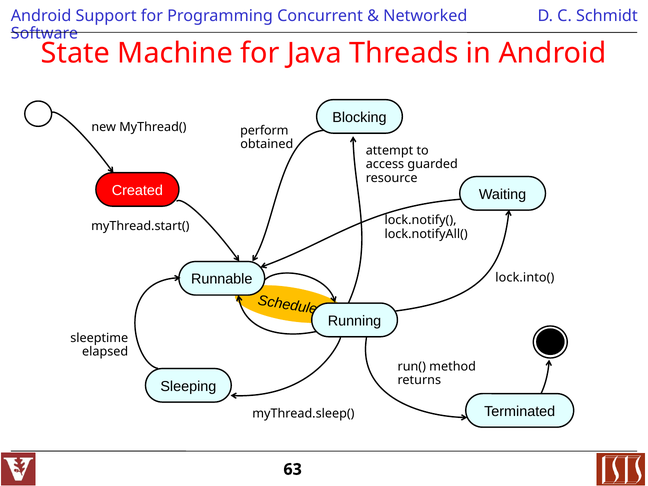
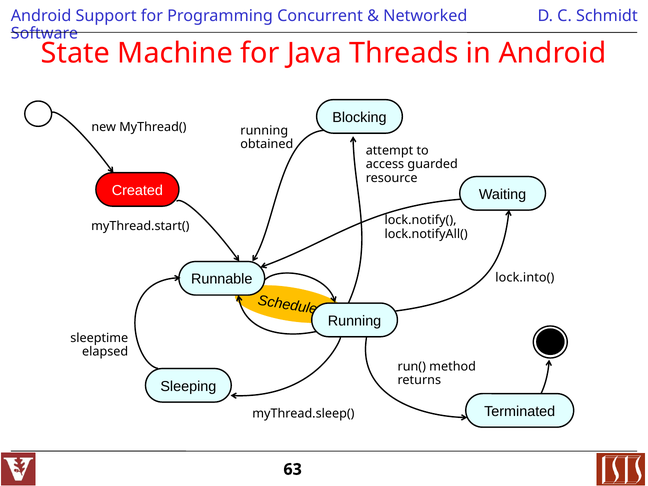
perform at (264, 130): perform -> running
